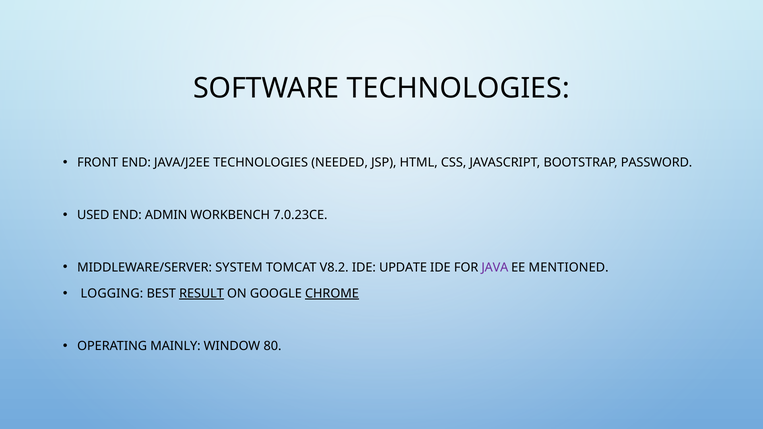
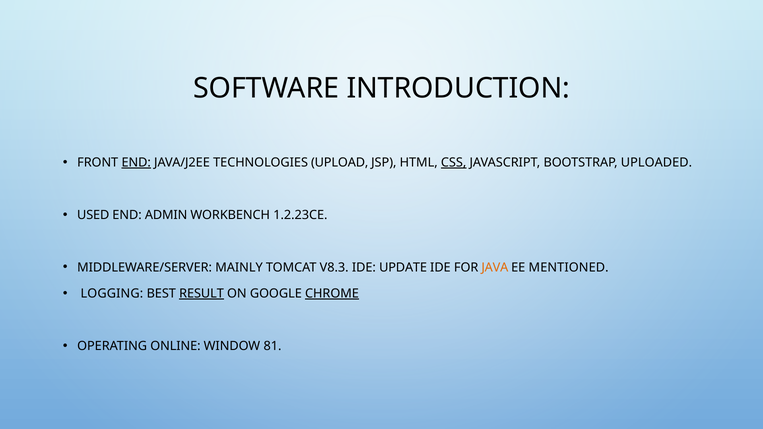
SOFTWARE TECHNOLOGIES: TECHNOLOGIES -> INTRODUCTION
END at (136, 163) underline: none -> present
NEEDED: NEEDED -> UPLOAD
CSS underline: none -> present
PASSWORD: PASSWORD -> UPLOADED
7.0.23CE: 7.0.23CE -> 1.2.23CE
SYSTEM: SYSTEM -> MAINLY
V8.2: V8.2 -> V8.3
JAVA colour: purple -> orange
MAINLY: MAINLY -> ONLINE
80: 80 -> 81
